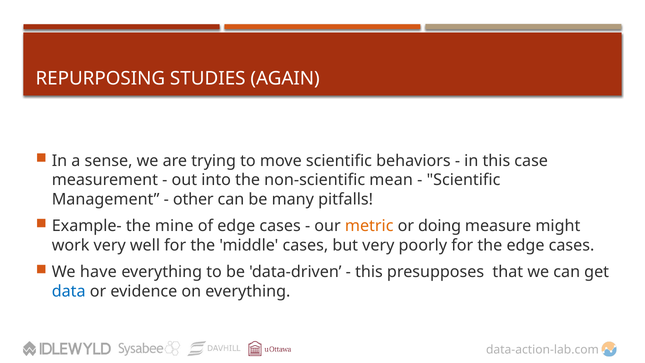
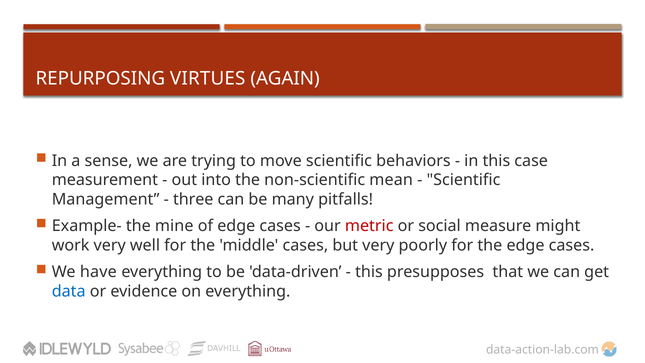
STUDIES: STUDIES -> VIRTUES
other: other -> three
metric colour: orange -> red
doing: doing -> social
